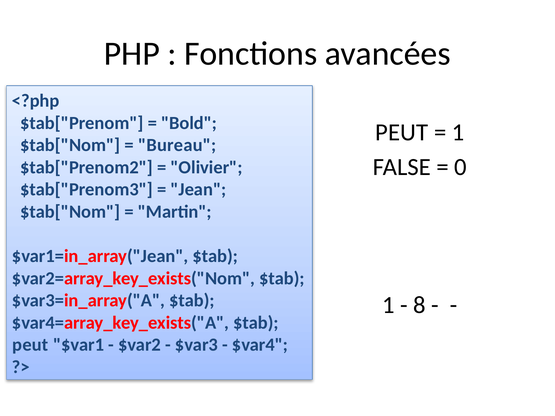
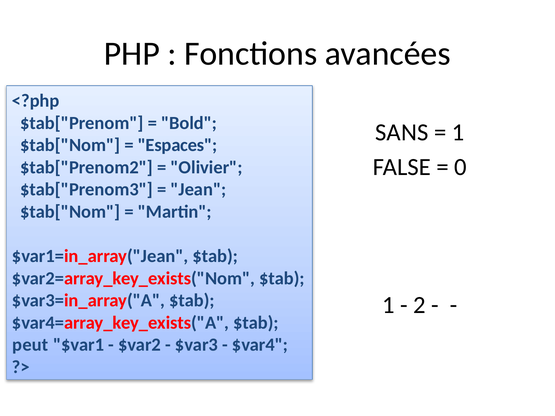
PEUT at (402, 133): PEUT -> SANS
Bureau: Bureau -> Espaces
8: 8 -> 2
